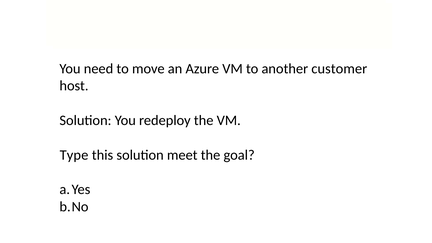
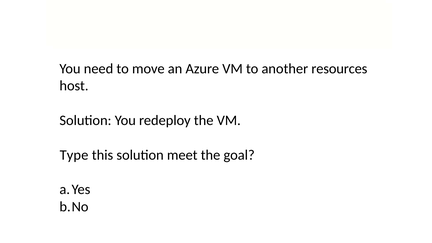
customer: customer -> resources
